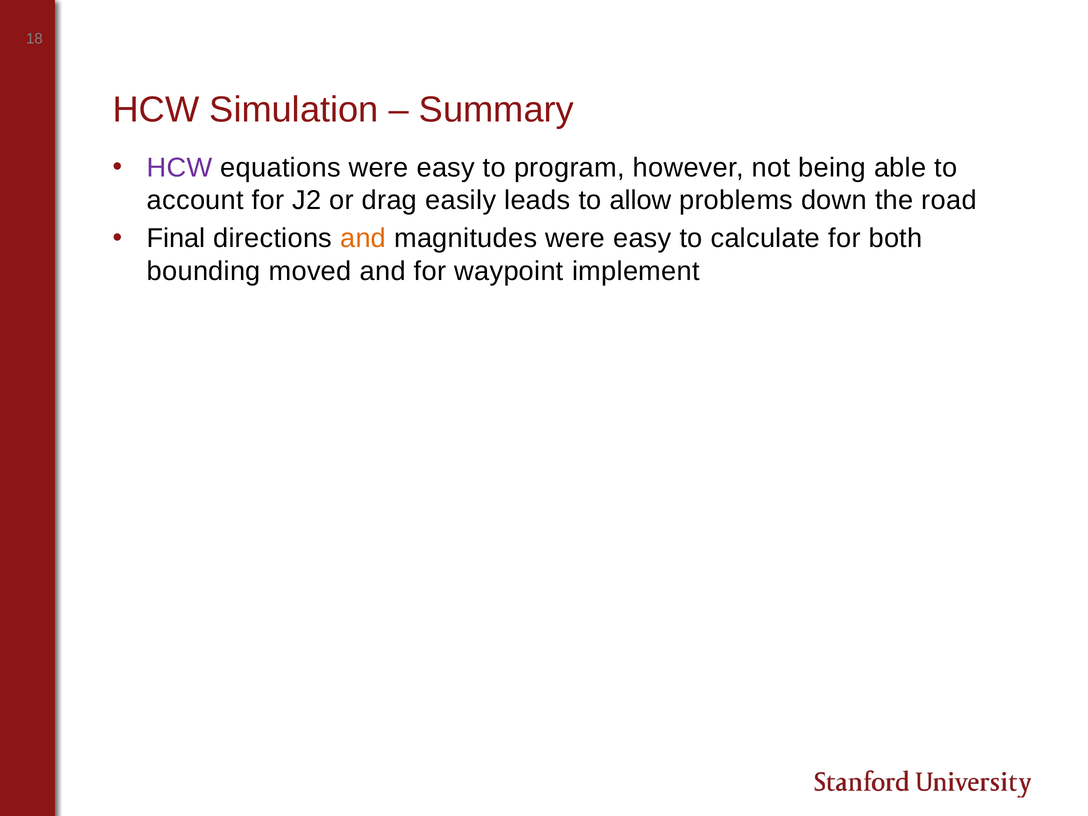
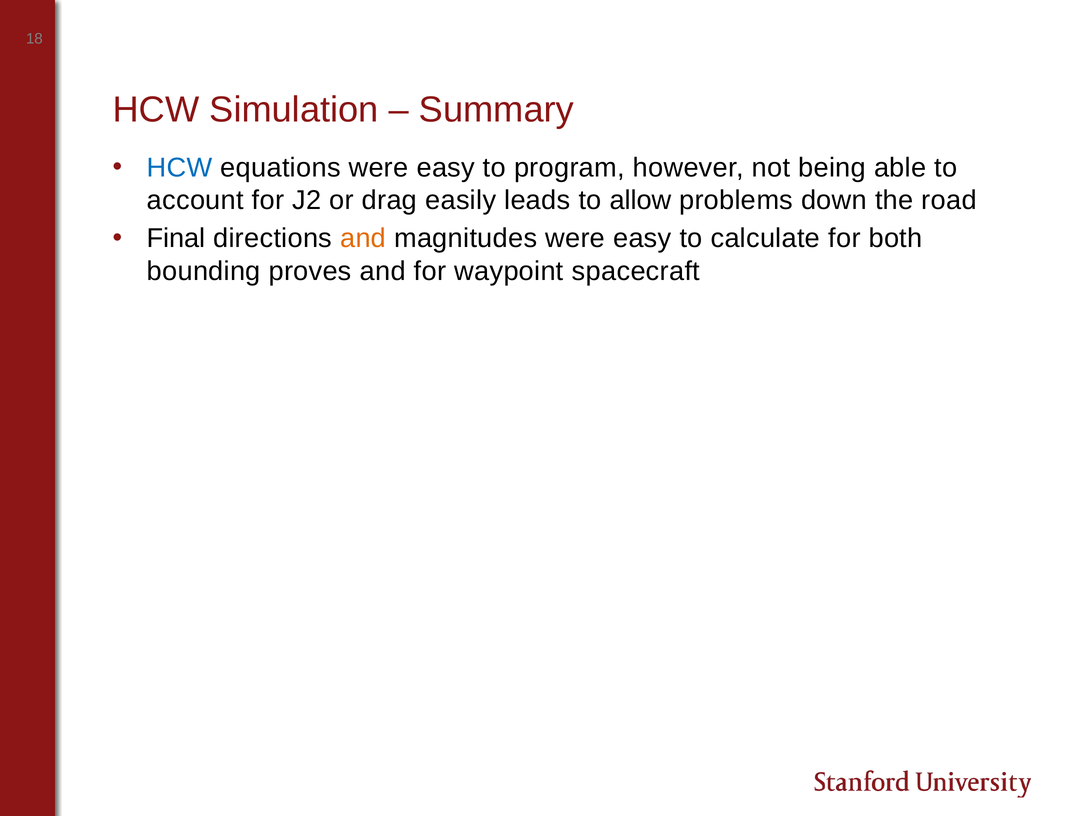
HCW at (180, 168) colour: purple -> blue
moved: moved -> proves
implement: implement -> spacecraft
